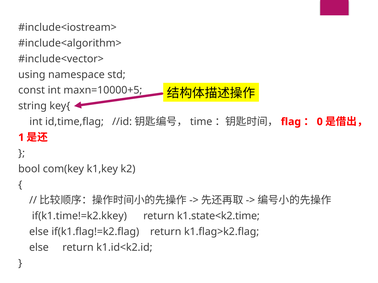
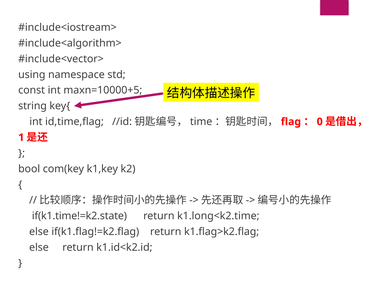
if(k1.time!=k2.kkey: if(k1.time!=k2.kkey -> if(k1.time!=k2.state
k1.state<k2.time: k1.state<k2.time -> k1.long<k2.time
